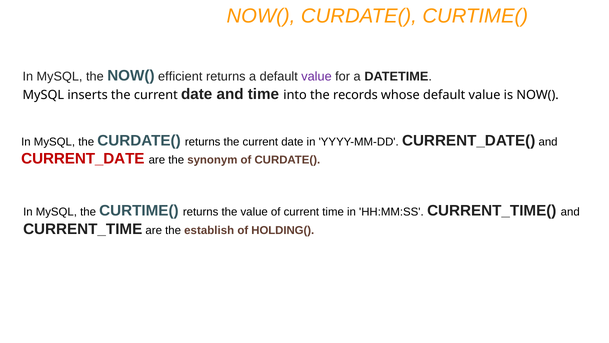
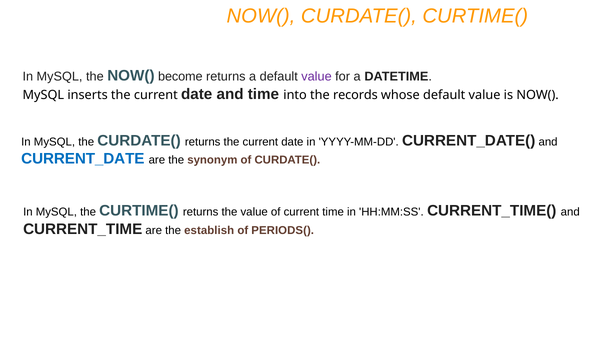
efficient: efficient -> become
CURRENT_DATE colour: red -> blue
HOLDING(: HOLDING( -> PERIODS(
